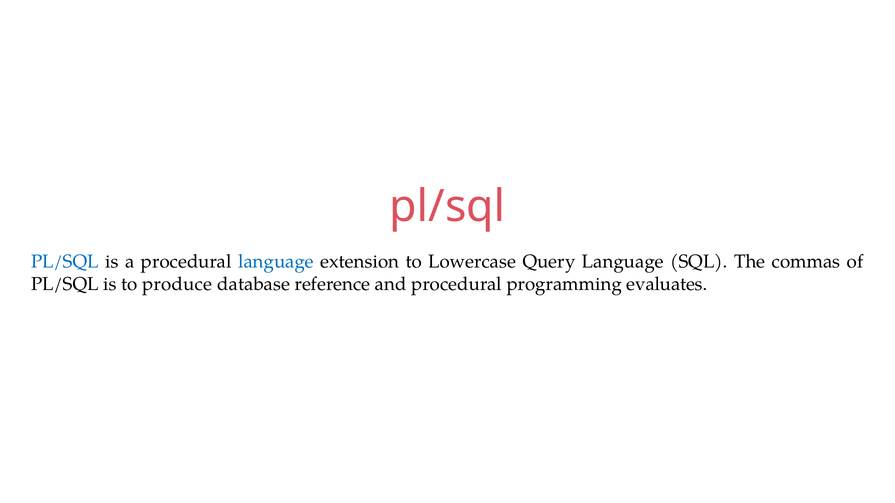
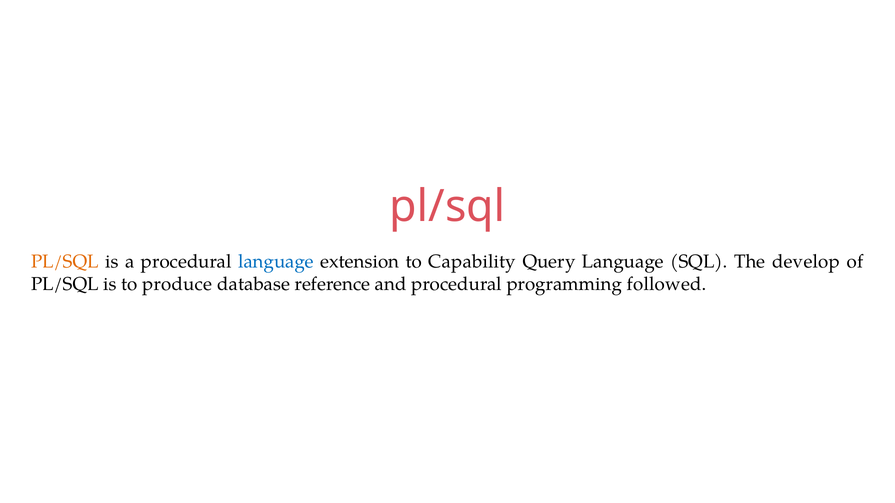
PL/SQL at (65, 262) colour: blue -> orange
Lowercase: Lowercase -> Capability
commas: commas -> develop
evaluates: evaluates -> followed
